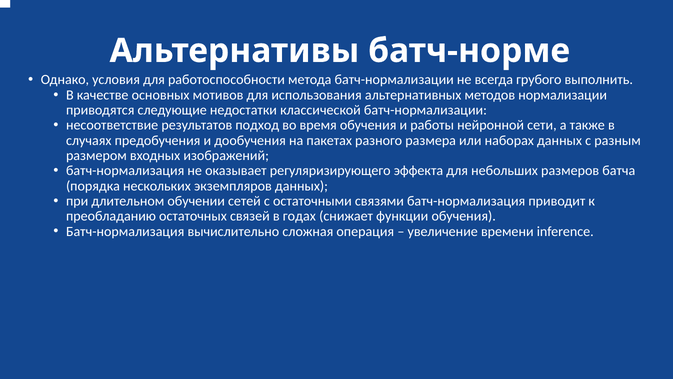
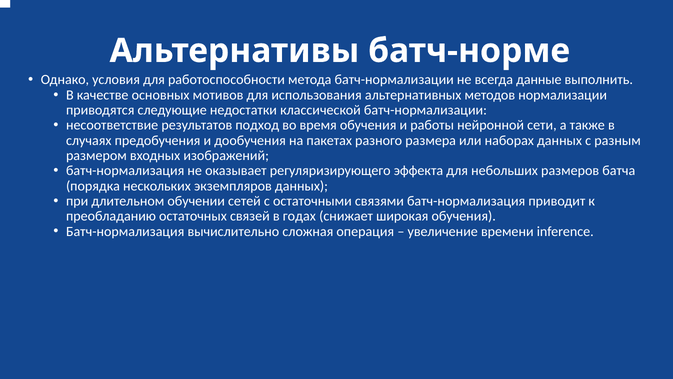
грубого: грубого -> данные
функции: функции -> широкая
